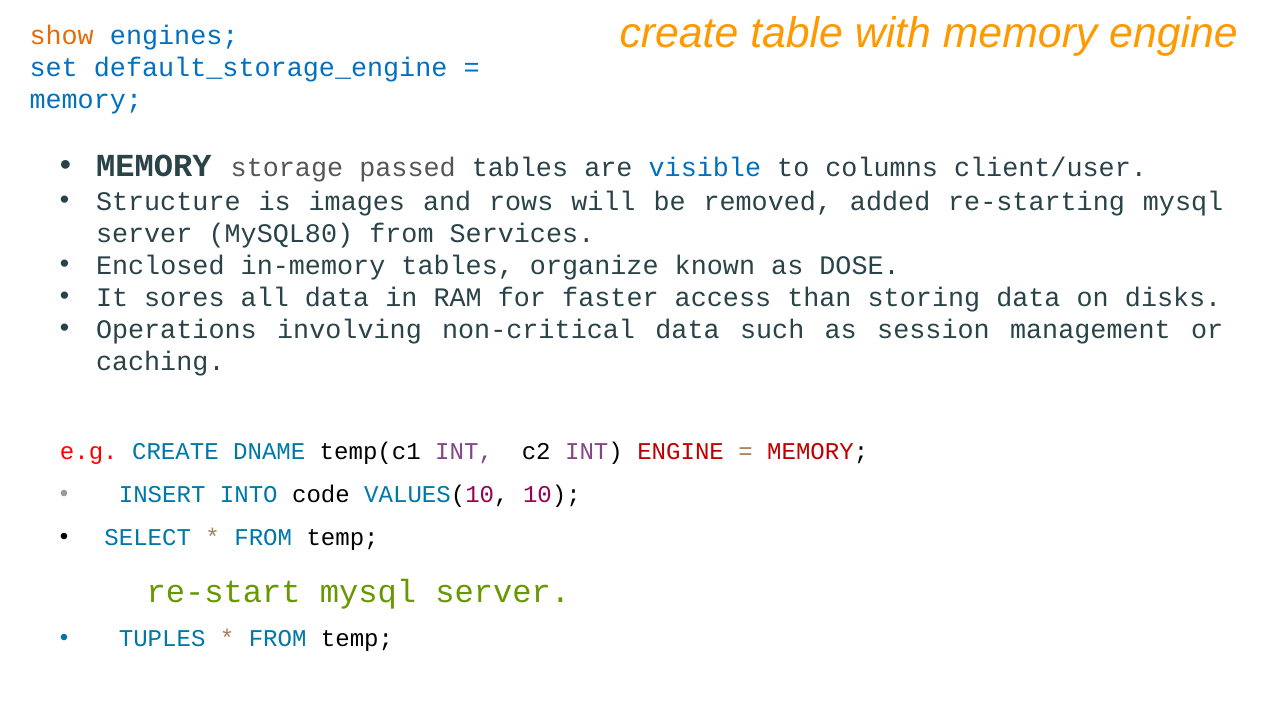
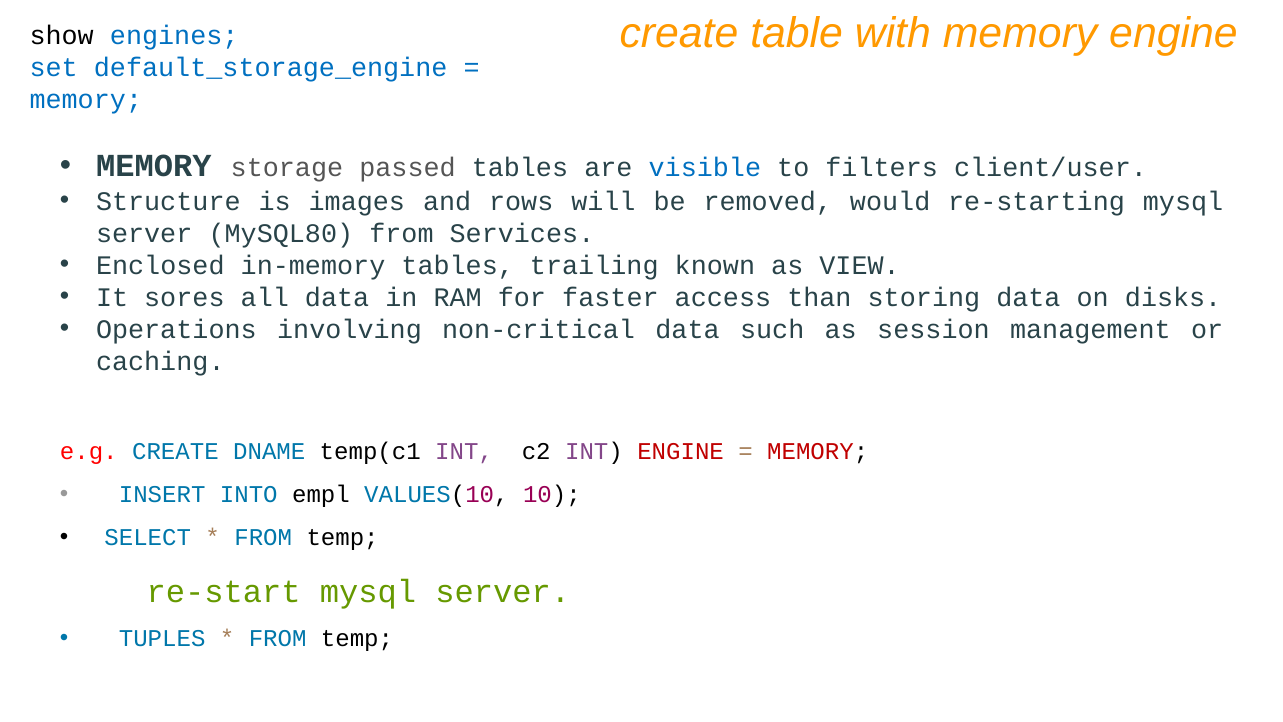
show colour: orange -> black
columns: columns -> filters
added: added -> would
organize: organize -> trailing
DOSE: DOSE -> VIEW
code: code -> empl
